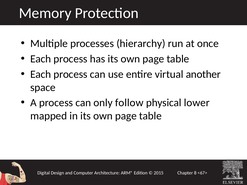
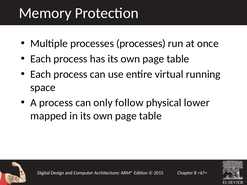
processes hierarchy: hierarchy -> processes
another: another -> running
